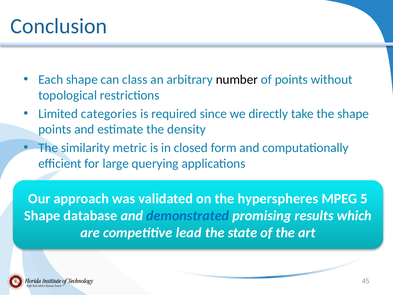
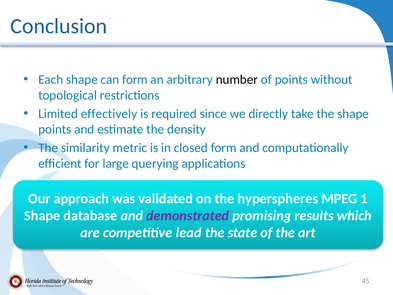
can class: class -> form
categories: categories -> effectively
5: 5 -> 1
demonstrated colour: blue -> purple
